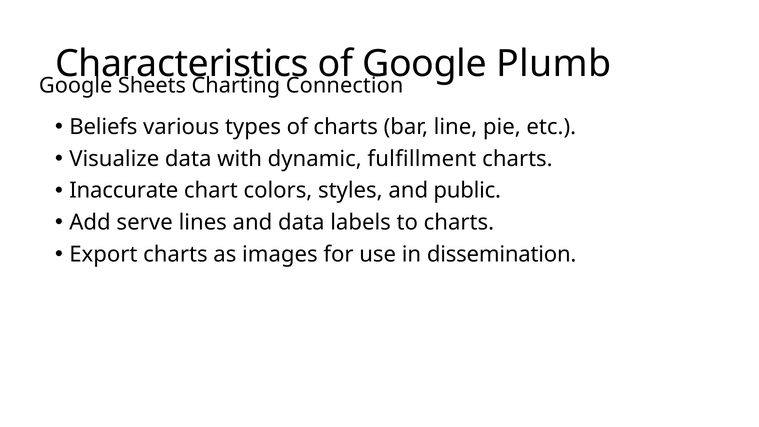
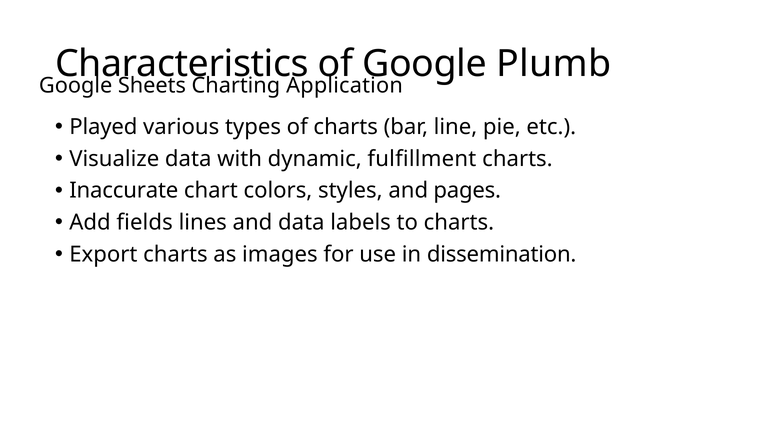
Connection: Connection -> Application
Beliefs: Beliefs -> Played
public: public -> pages
serve: serve -> fields
